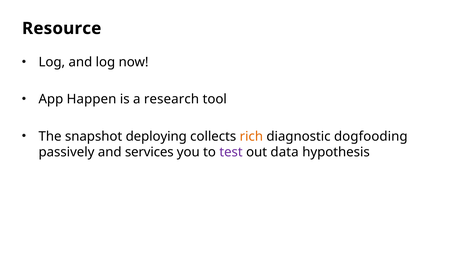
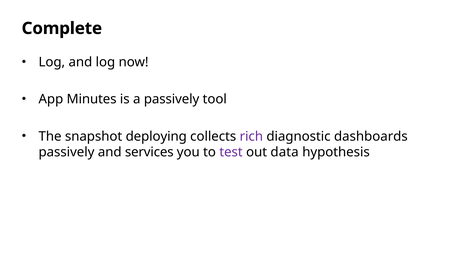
Resource: Resource -> Complete
Happen: Happen -> Minutes
a research: research -> passively
rich colour: orange -> purple
dogfooding: dogfooding -> dashboards
